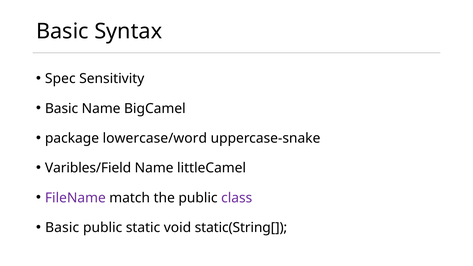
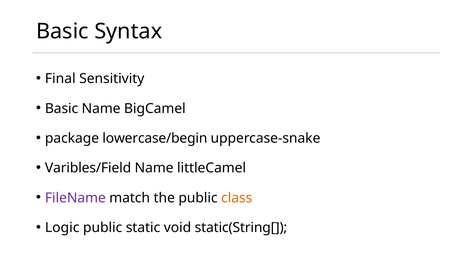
Spec: Spec -> Final
lowercase/word: lowercase/word -> lowercase/begin
class colour: purple -> orange
Basic at (62, 228): Basic -> Logic
